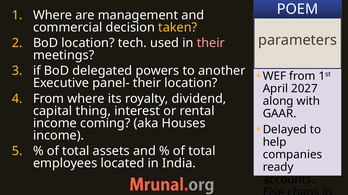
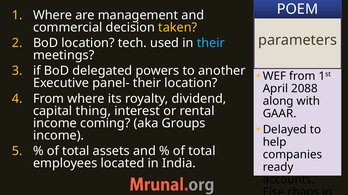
their at (211, 43) colour: pink -> light blue
2027: 2027 -> 2088
Houses: Houses -> Groups
